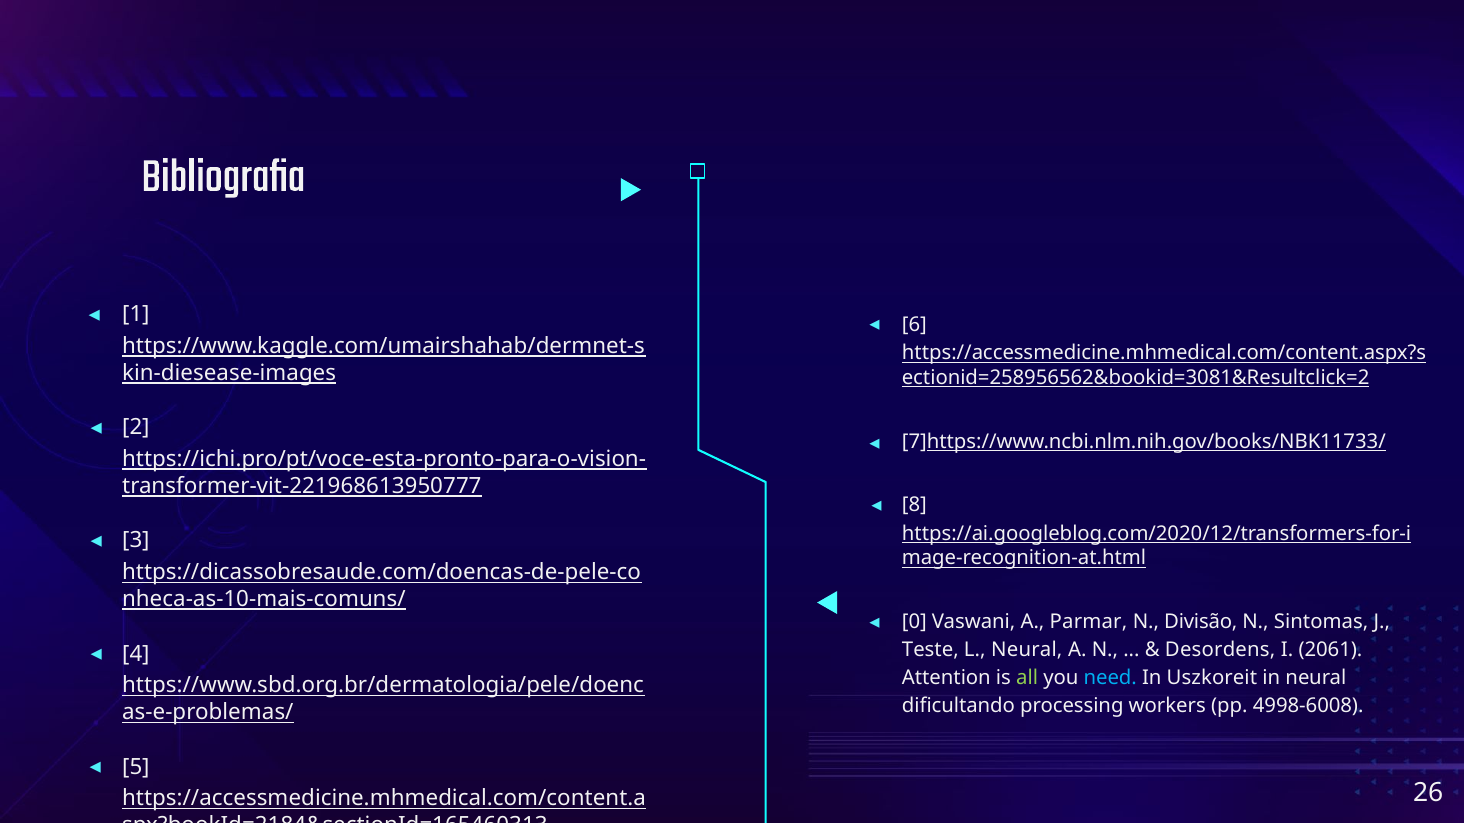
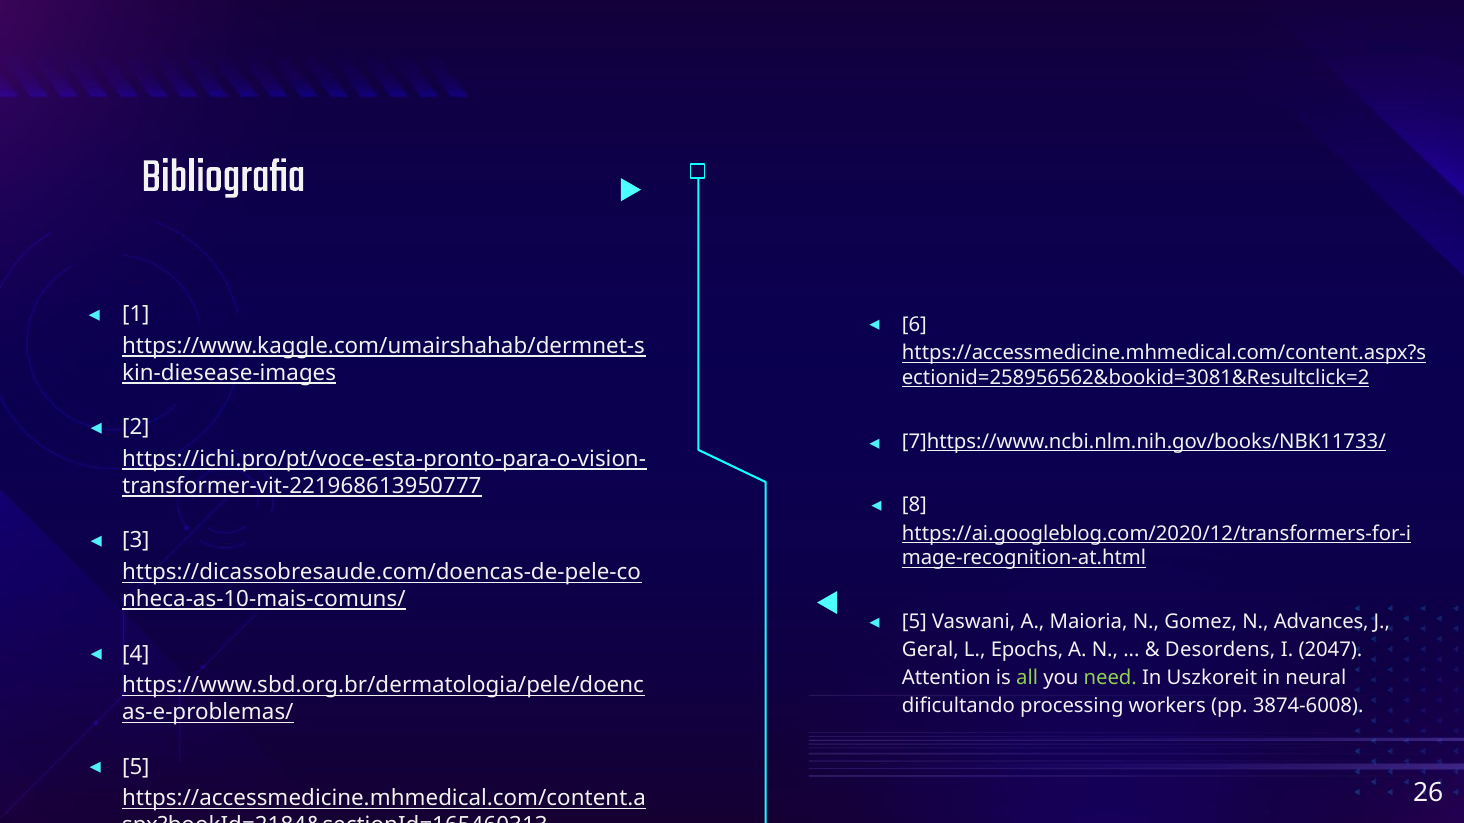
0 at (914, 622): 0 -> 5
Parmar: Parmar -> Maioria
Divisão: Divisão -> Gomez
Sintomas: Sintomas -> Advances
Teste: Teste -> Geral
L Neural: Neural -> Epochs
2061: 2061 -> 2047
need colour: light blue -> light green
4998-6008: 4998-6008 -> 3874-6008
